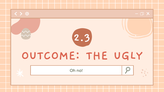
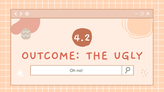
2.3: 2.3 -> 4.2
